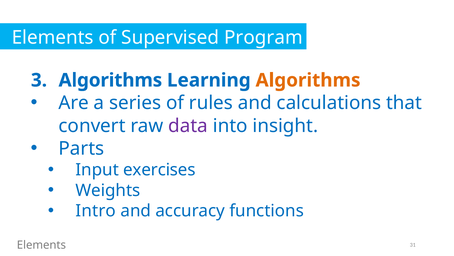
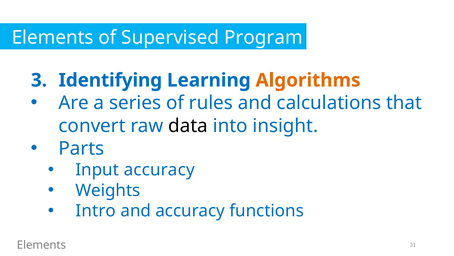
Algorithms at (110, 80): Algorithms -> Identifying
data colour: purple -> black
Input exercises: exercises -> accuracy
